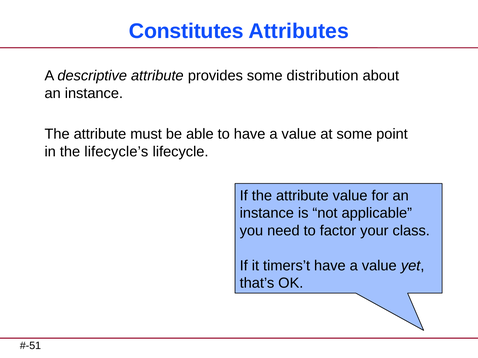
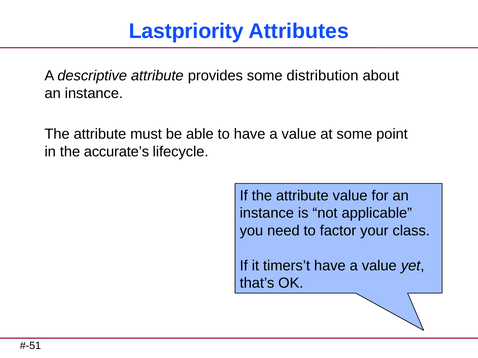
Constitutes: Constitutes -> Lastpriority
lifecycle’s: lifecycle’s -> accurate’s
